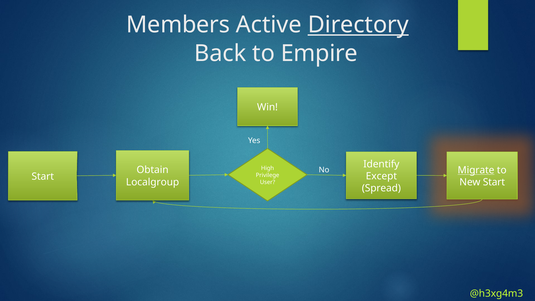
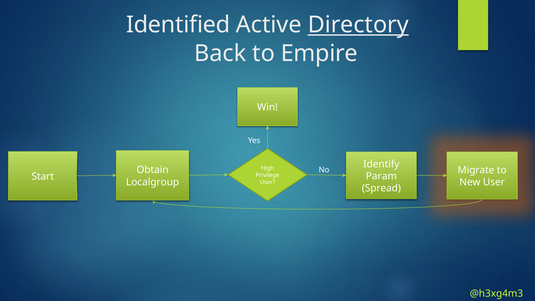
Members: Members -> Identified
Migrate underline: present -> none
Except: Except -> Param
New Start: Start -> User
